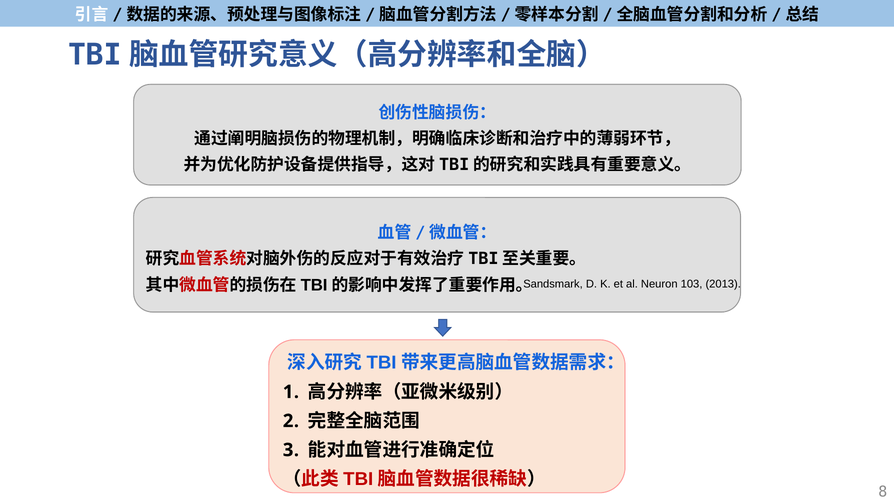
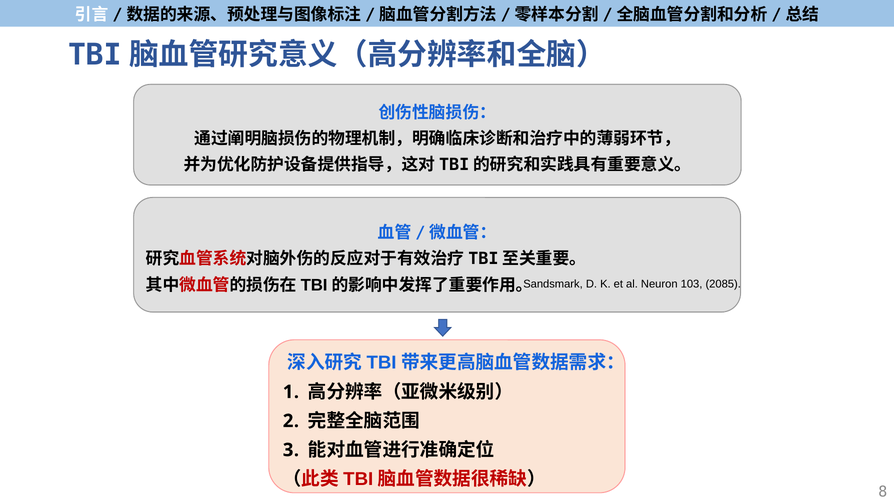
2013: 2013 -> 2085
